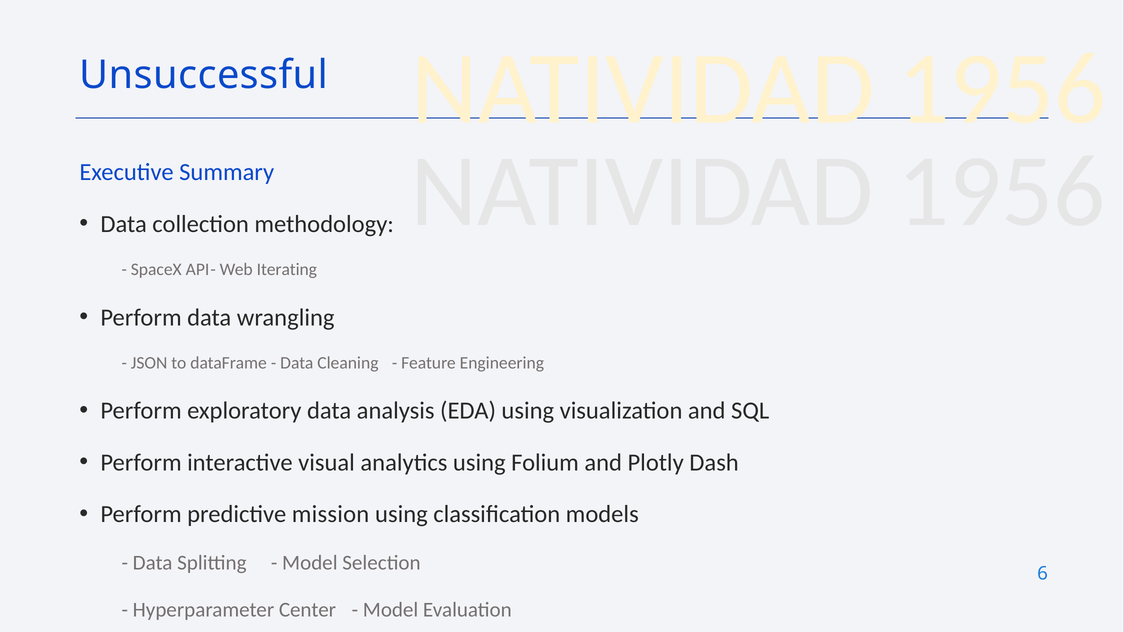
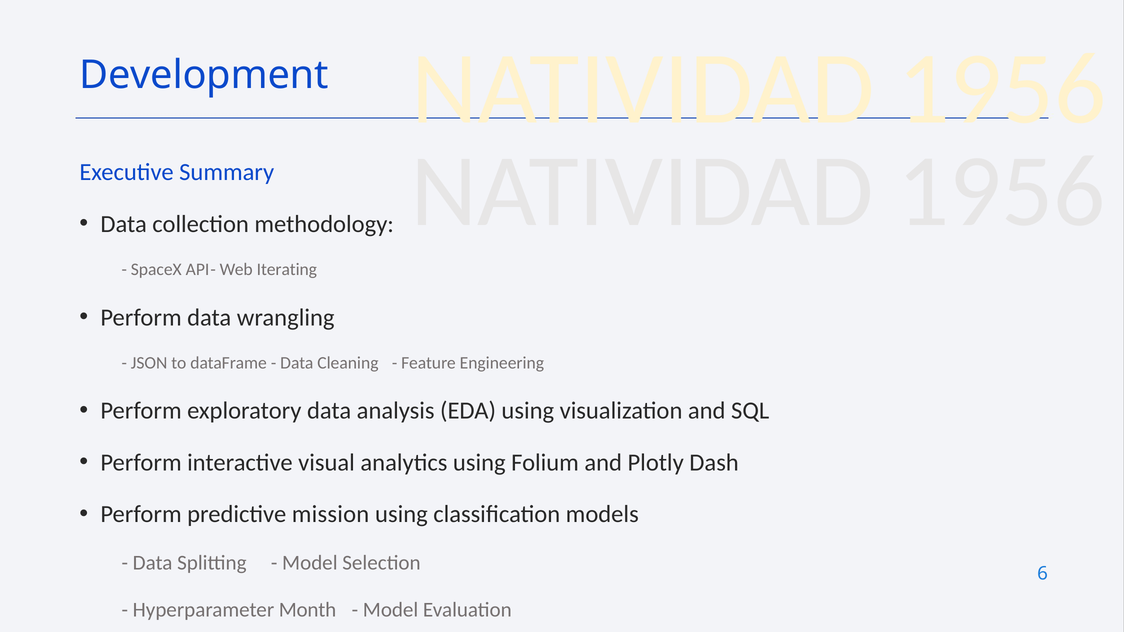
Unsuccessful: Unsuccessful -> Development
Center: Center -> Month
